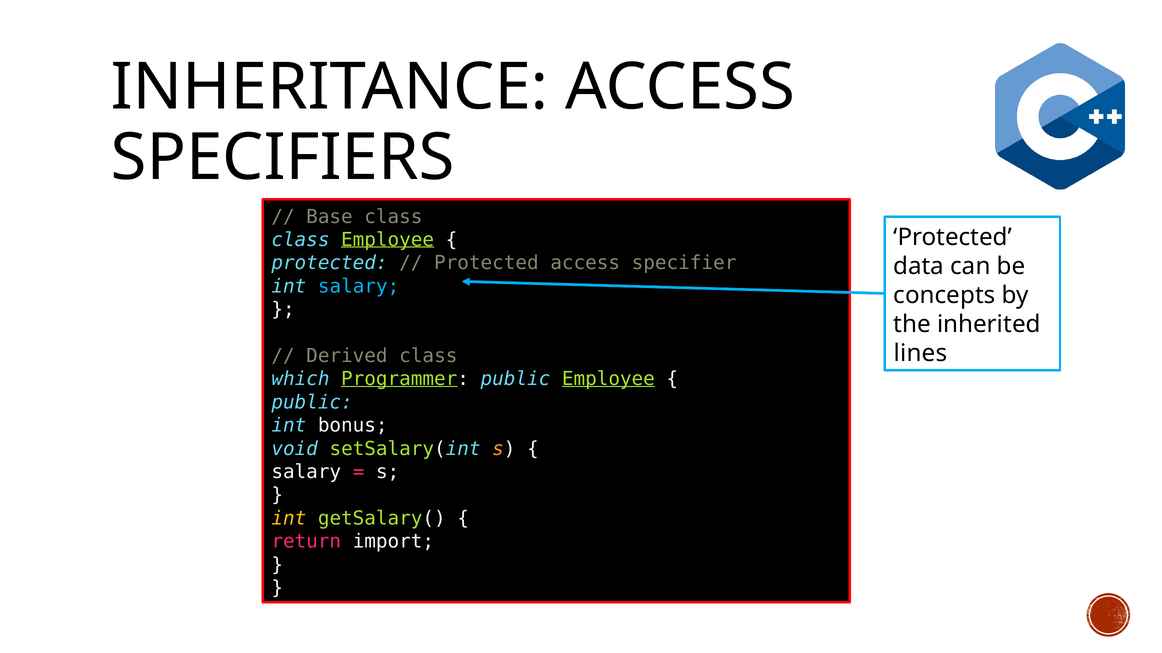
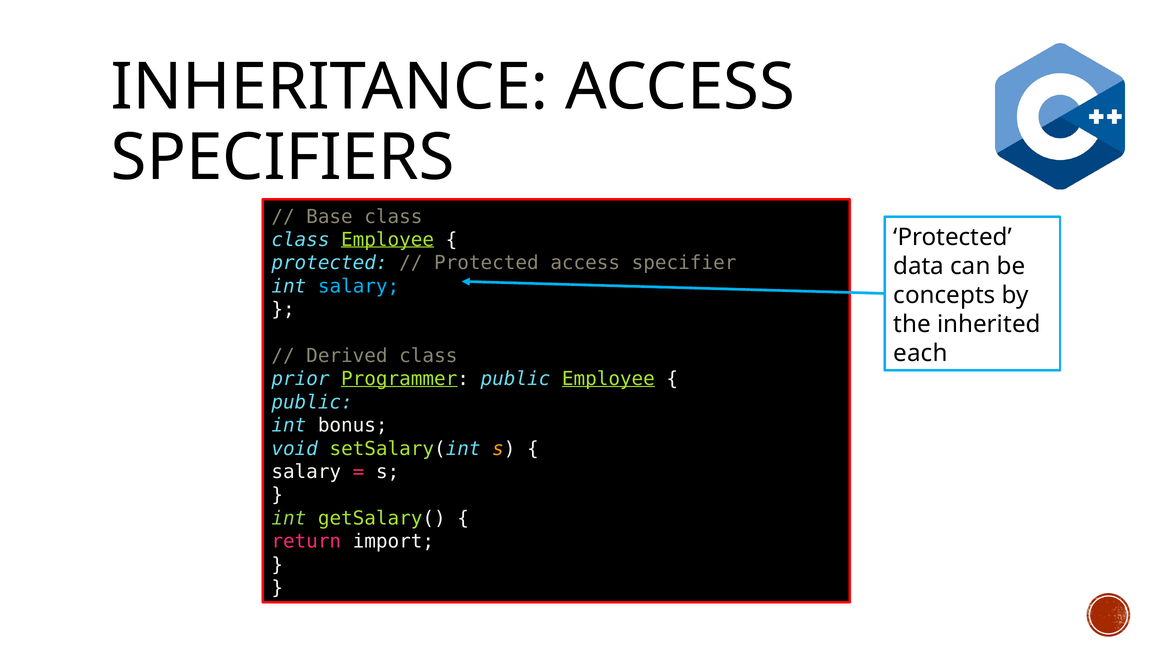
lines: lines -> each
which: which -> prior
int at (289, 519) colour: yellow -> light green
